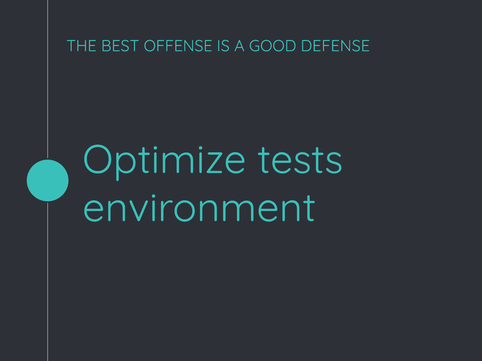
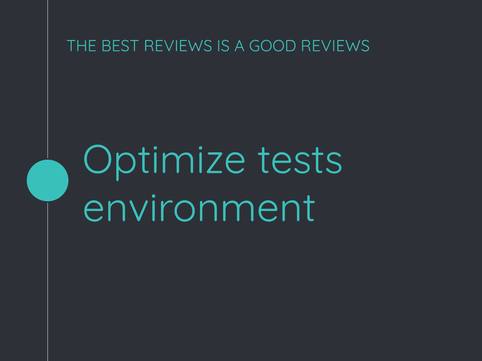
BEST OFFENSE: OFFENSE -> REVIEWS
GOOD DEFENSE: DEFENSE -> REVIEWS
